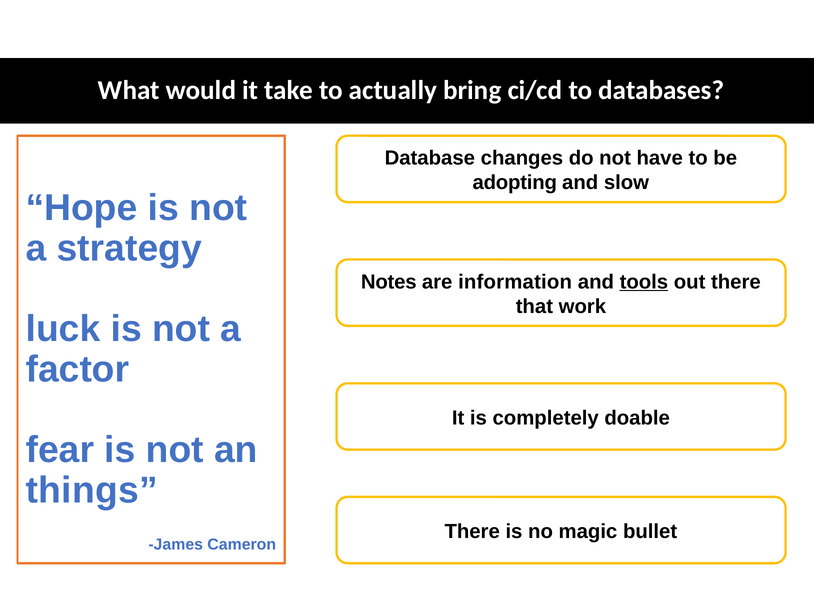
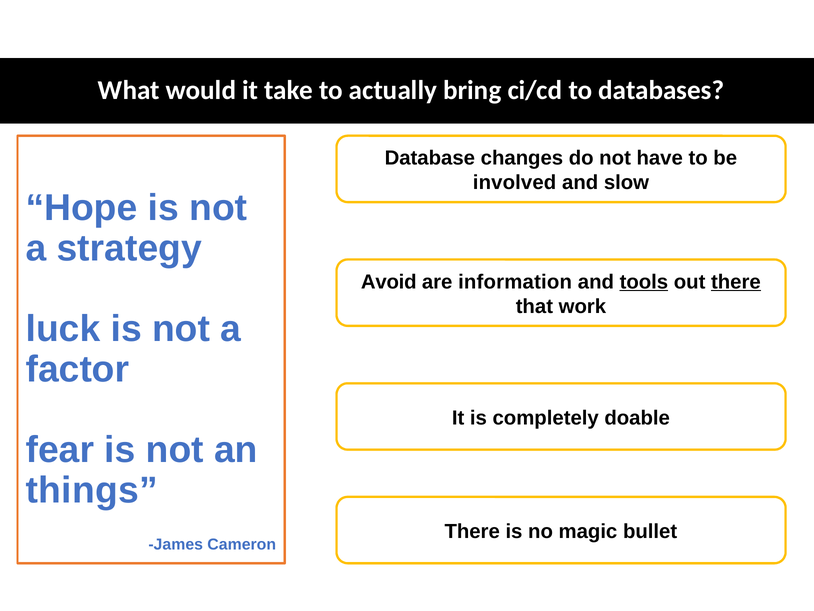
adopting: adopting -> involved
Notes: Notes -> Avoid
there at (736, 282) underline: none -> present
